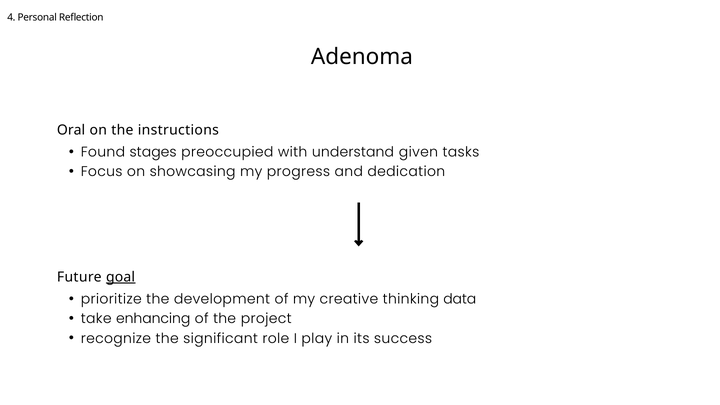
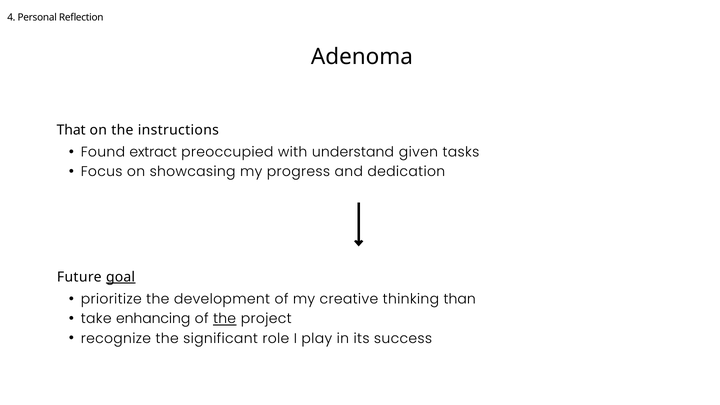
Oral: Oral -> That
stages: stages -> extract
data: data -> than
the at (225, 319) underline: none -> present
